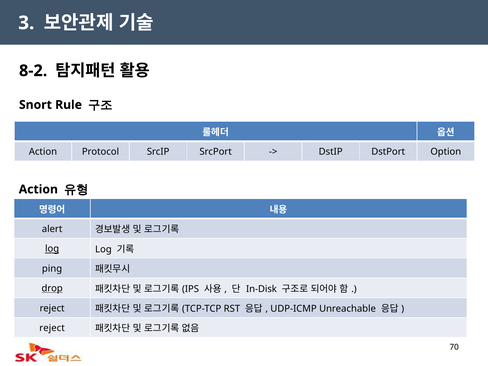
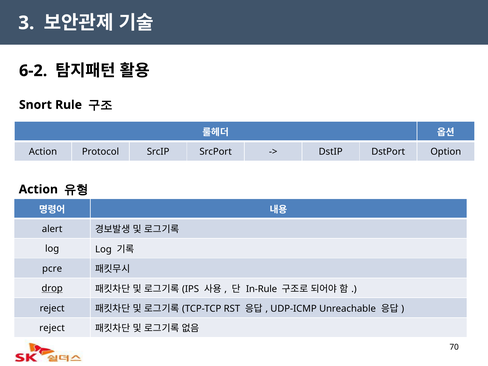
8-2: 8-2 -> 6-2
log at (52, 249) underline: present -> none
ping: ping -> pcre
In-Disk: In-Disk -> In-Rule
